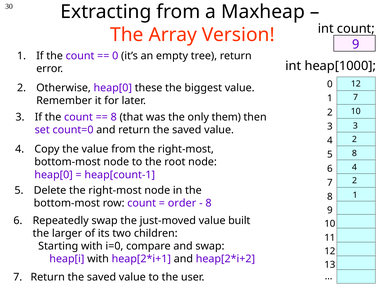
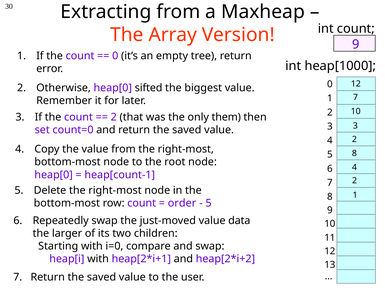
these: these -> sifted
8 at (114, 117): 8 -> 2
8 at (209, 204): 8 -> 5
built: built -> data
